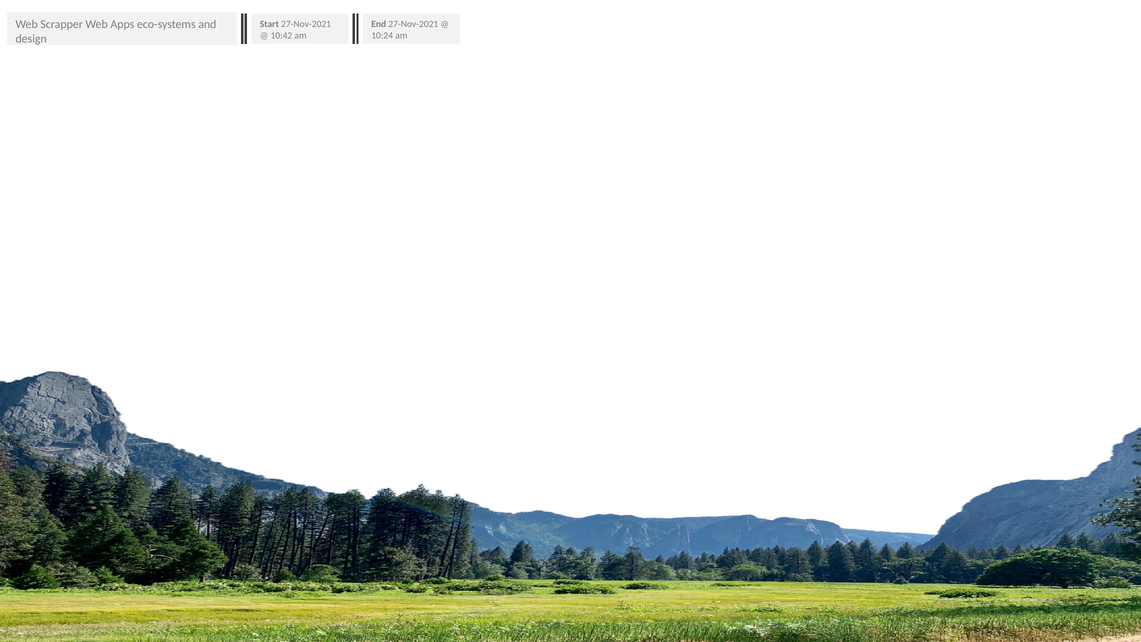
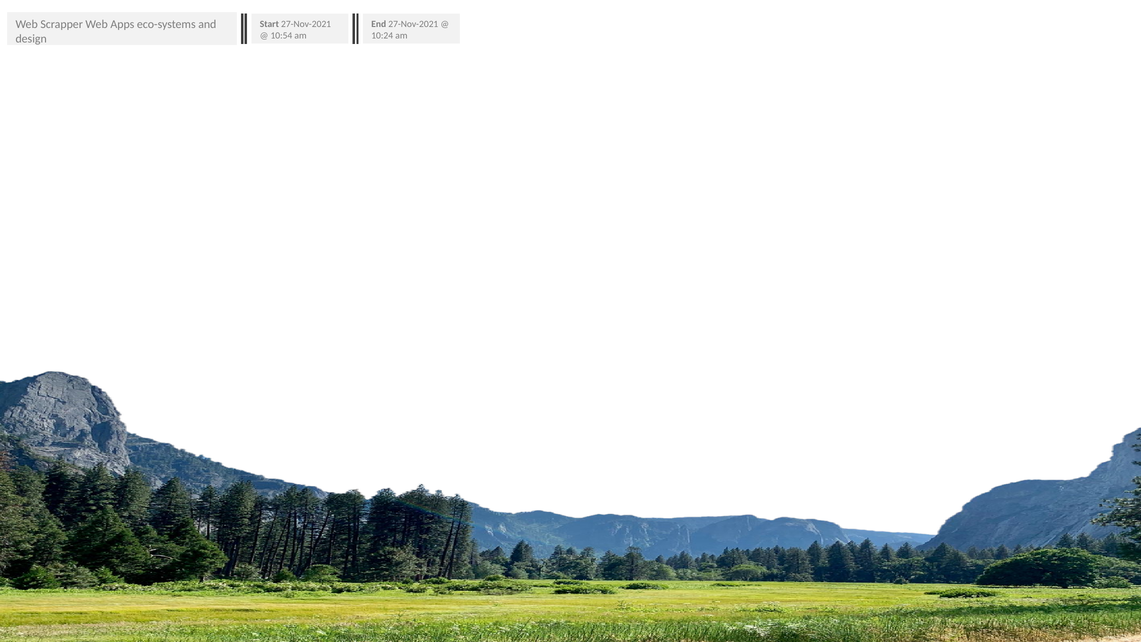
10:42: 10:42 -> 10:54
